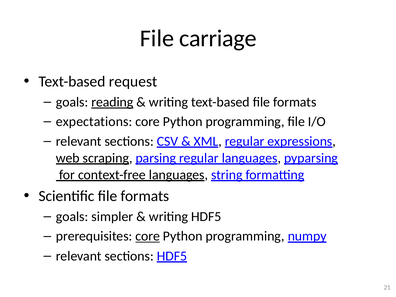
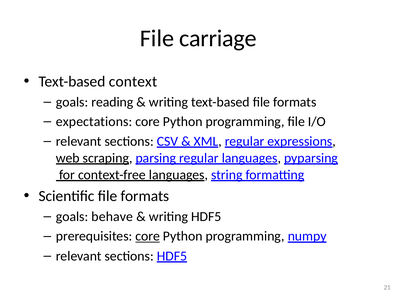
request: request -> context
reading underline: present -> none
simpler: simpler -> behave
